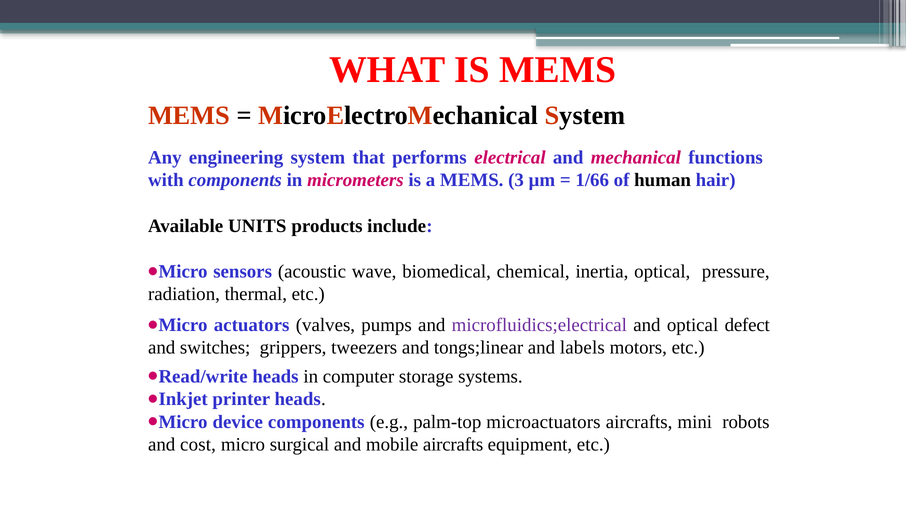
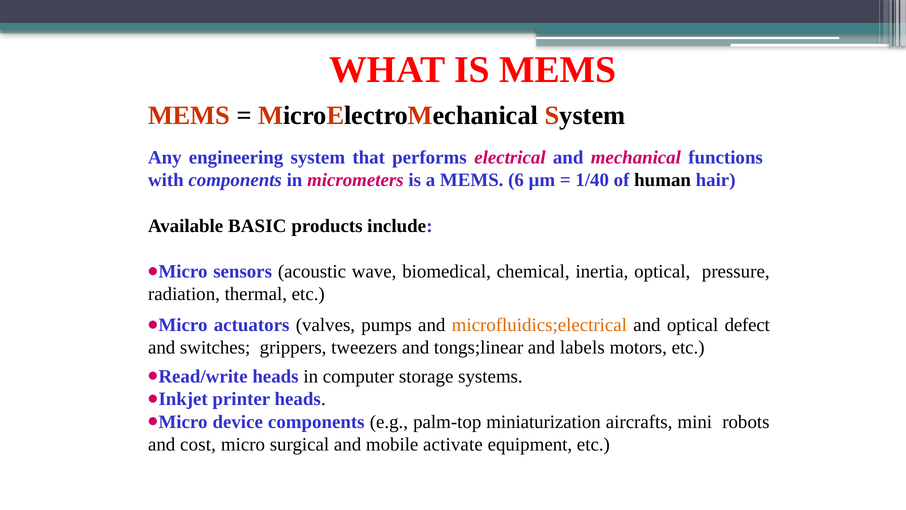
3: 3 -> 6
1/66: 1/66 -> 1/40
UNITS: UNITS -> BASIC
microfluidics;electrical colour: purple -> orange
microactuators: microactuators -> miniaturization
mobile aircrafts: aircrafts -> activate
